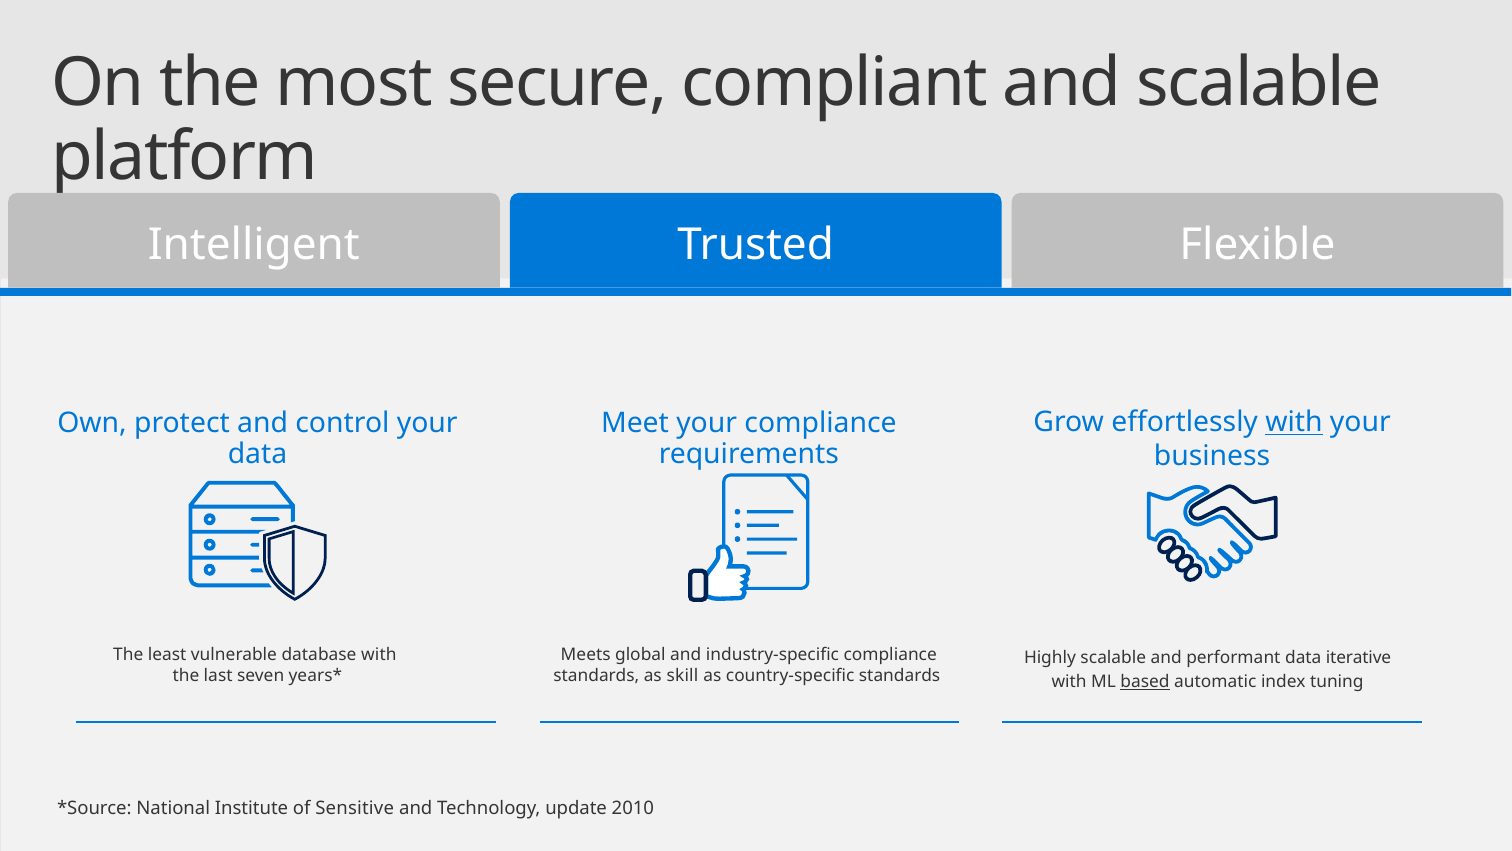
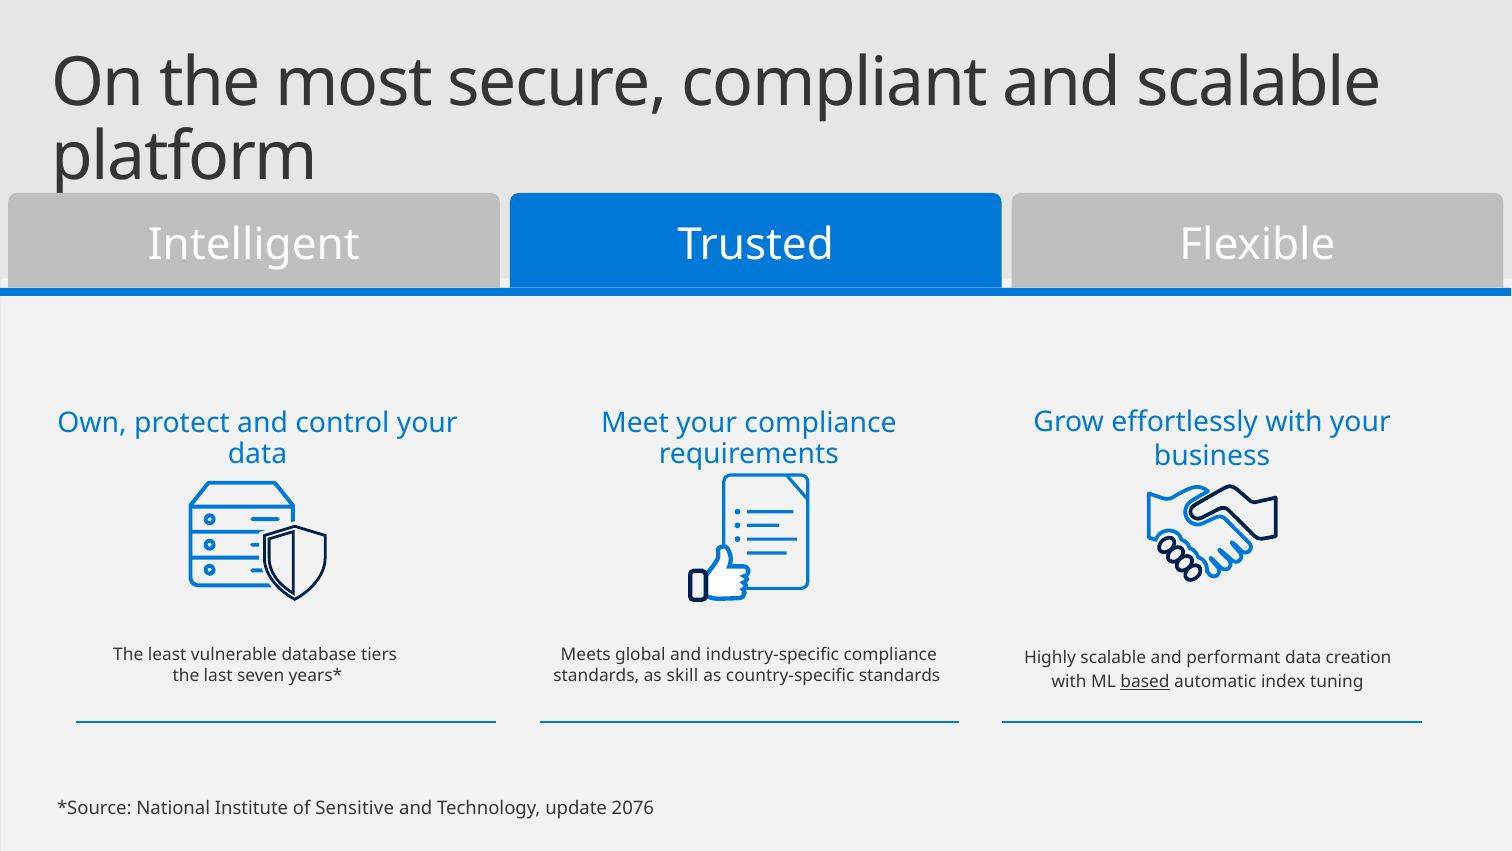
with at (1294, 422) underline: present -> none
database with: with -> tiers
iterative: iterative -> creation
2010: 2010 -> 2076
